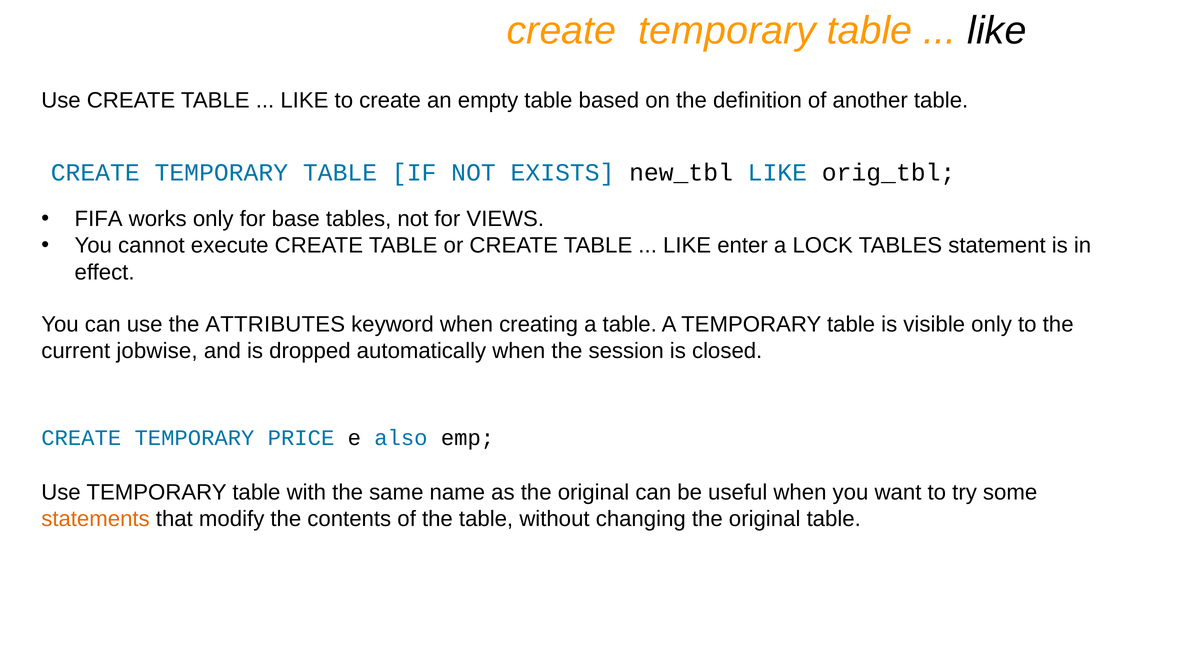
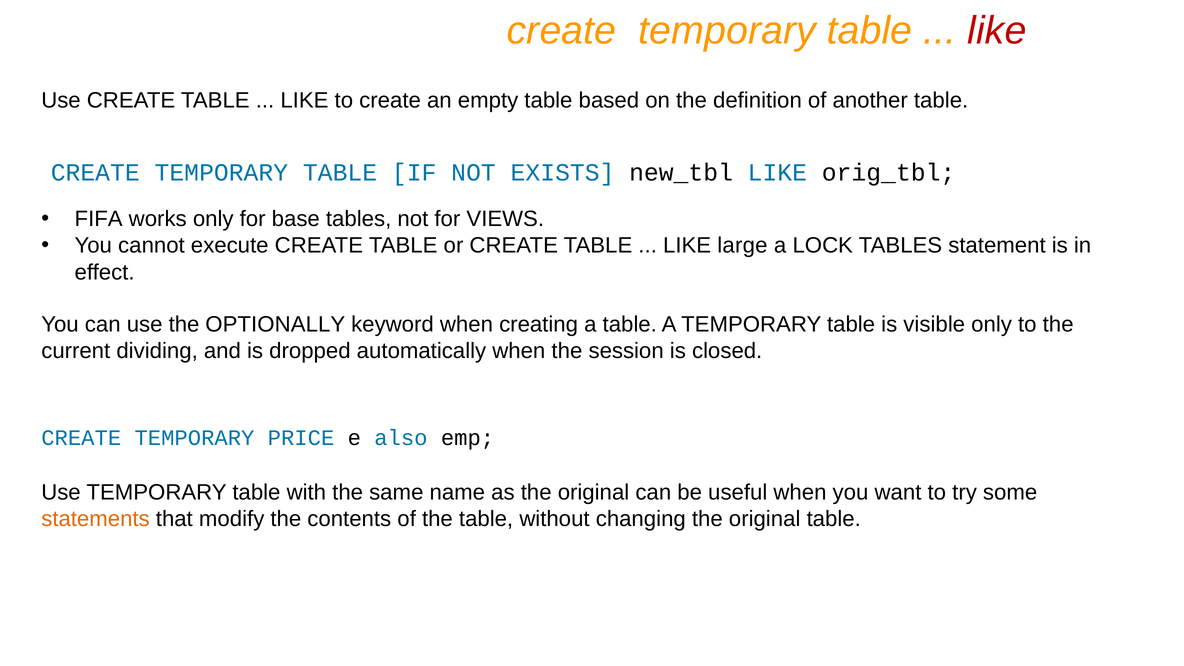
like at (997, 31) colour: black -> red
enter: enter -> large
ATTRIBUTES: ATTRIBUTES -> OPTIONALLY
jobwise: jobwise -> dividing
